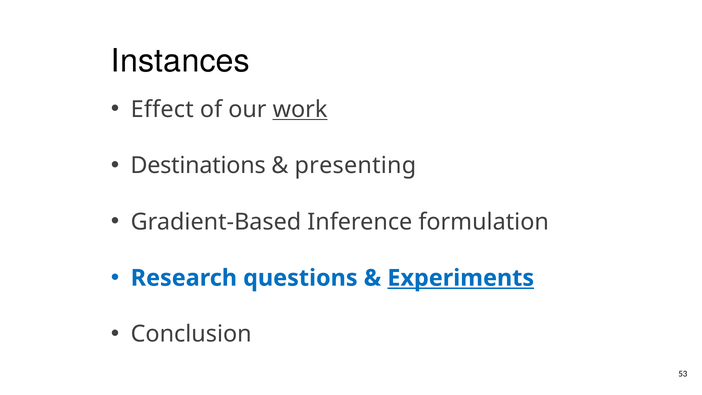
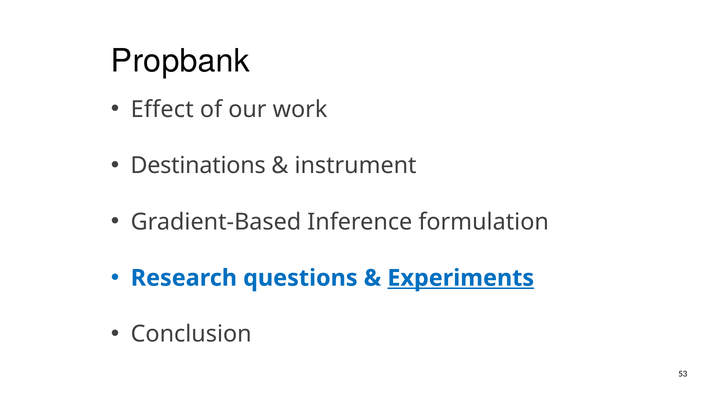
Instances: Instances -> Propbank
work underline: present -> none
presenting: presenting -> instrument
